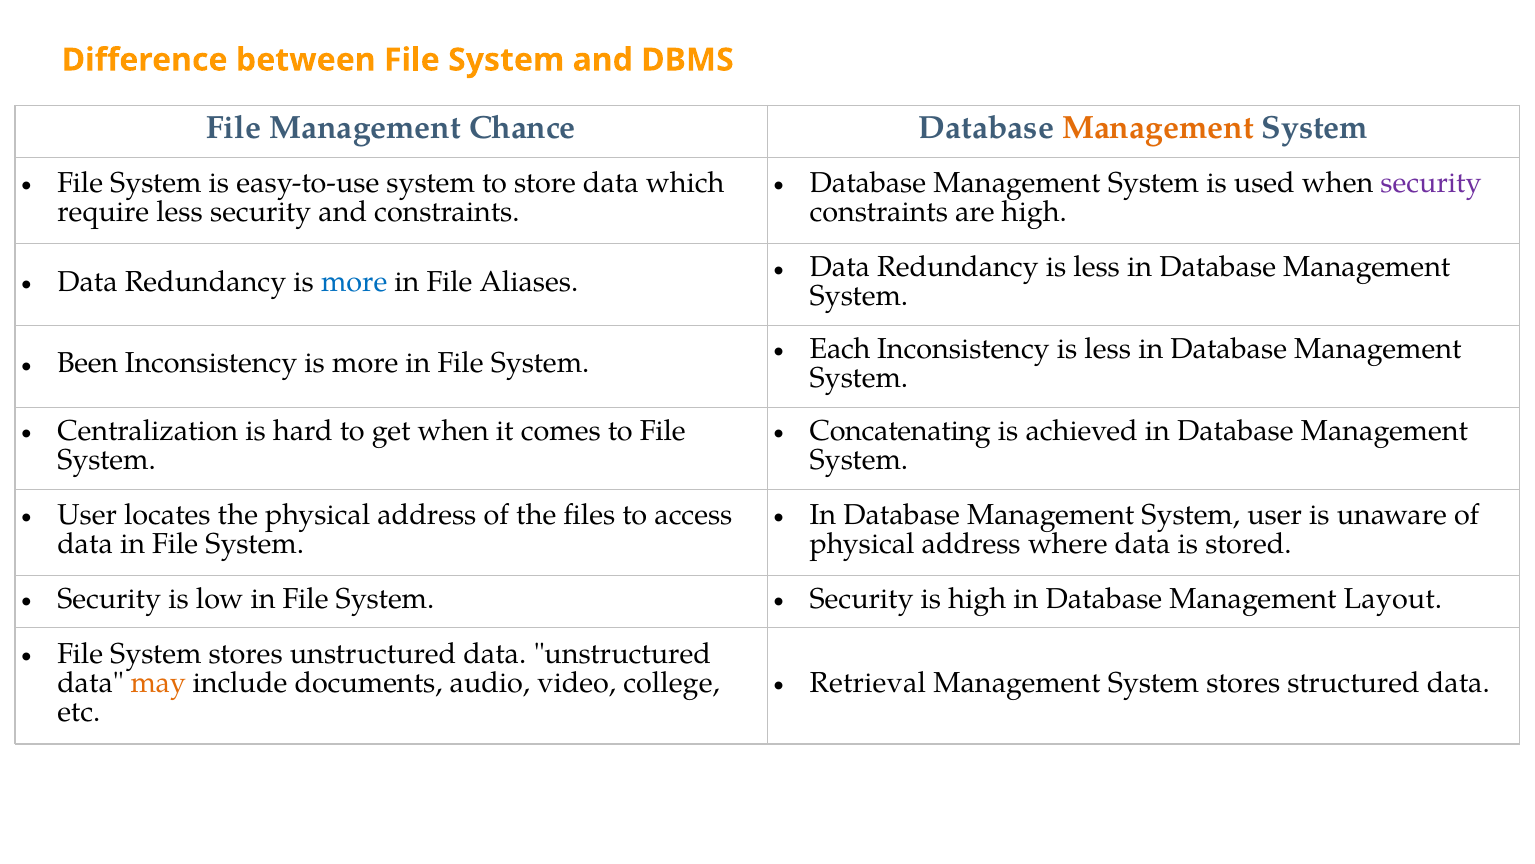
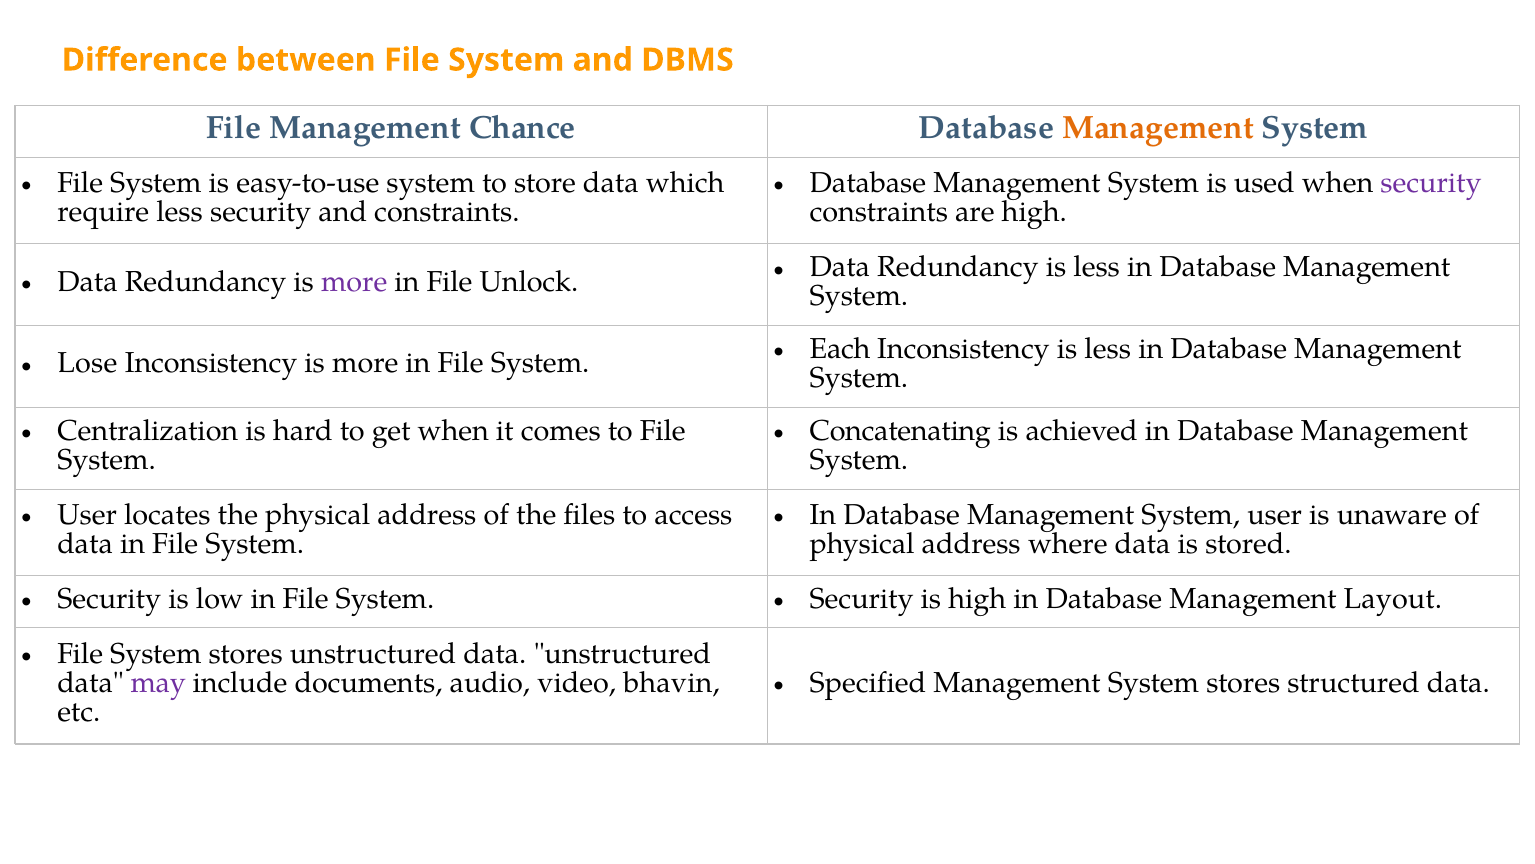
more at (354, 281) colour: blue -> purple
Aliases: Aliases -> Unlock
Been: Been -> Lose
Retrieval: Retrieval -> Specified
may colour: orange -> purple
college: college -> bhavin
